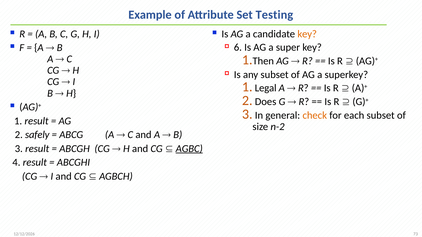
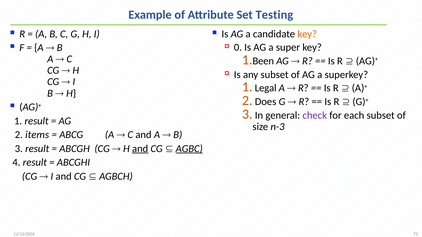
6: 6 -> 0
Then: Then -> Been
check colour: orange -> purple
n-2: n-2 -> n-3
safely: safely -> items
and at (140, 149) underline: none -> present
